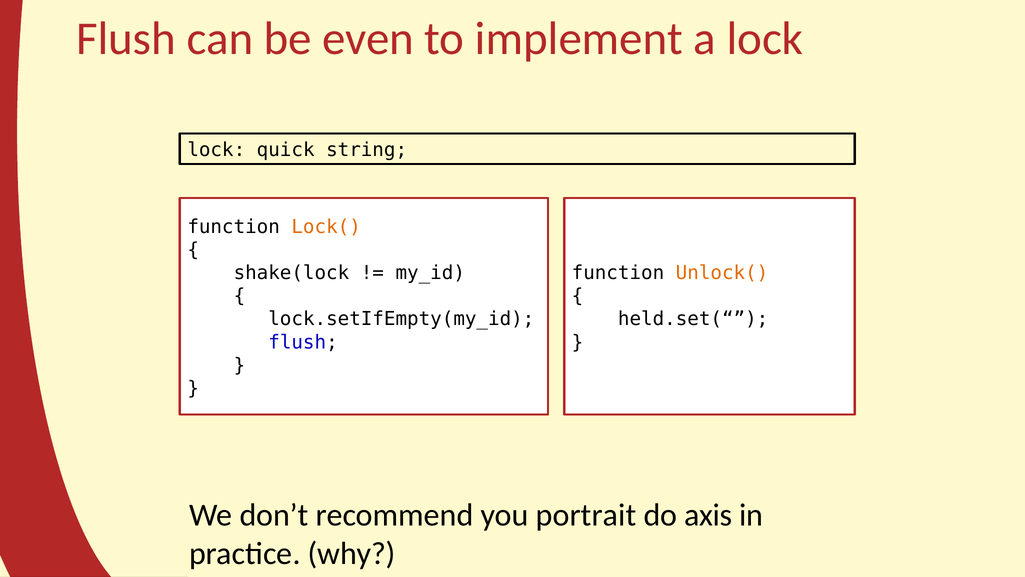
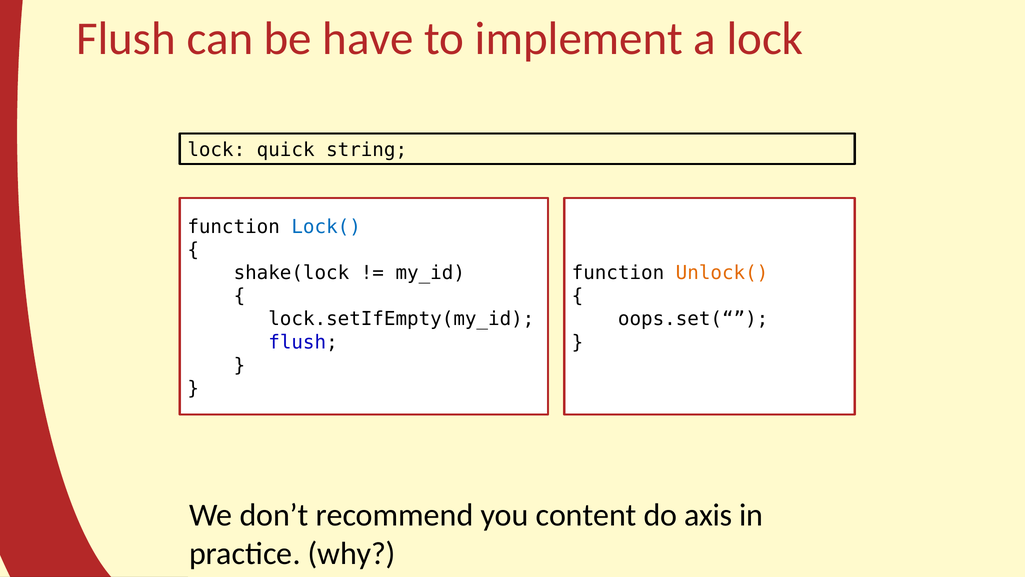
even: even -> have
Lock( colour: orange -> blue
held.set(“: held.set(“ -> oops.set(“
portrait: portrait -> content
